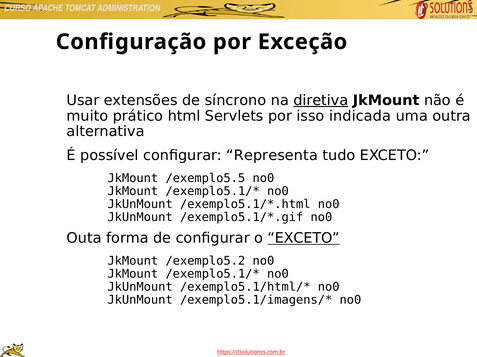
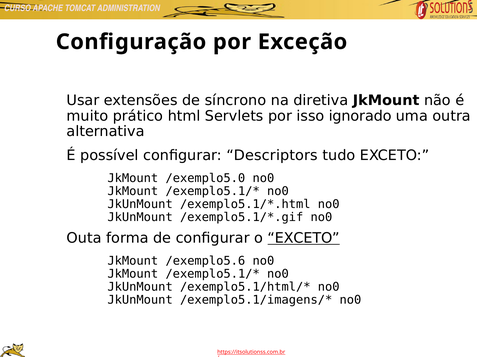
diretiva underline: present -> none
indicada: indicada -> ignorado
Representa: Representa -> Descriptors
/exemplo5.5: /exemplo5.5 -> /exemplo5.0
/exemplo5.2: /exemplo5.2 -> /exemplo5.6
